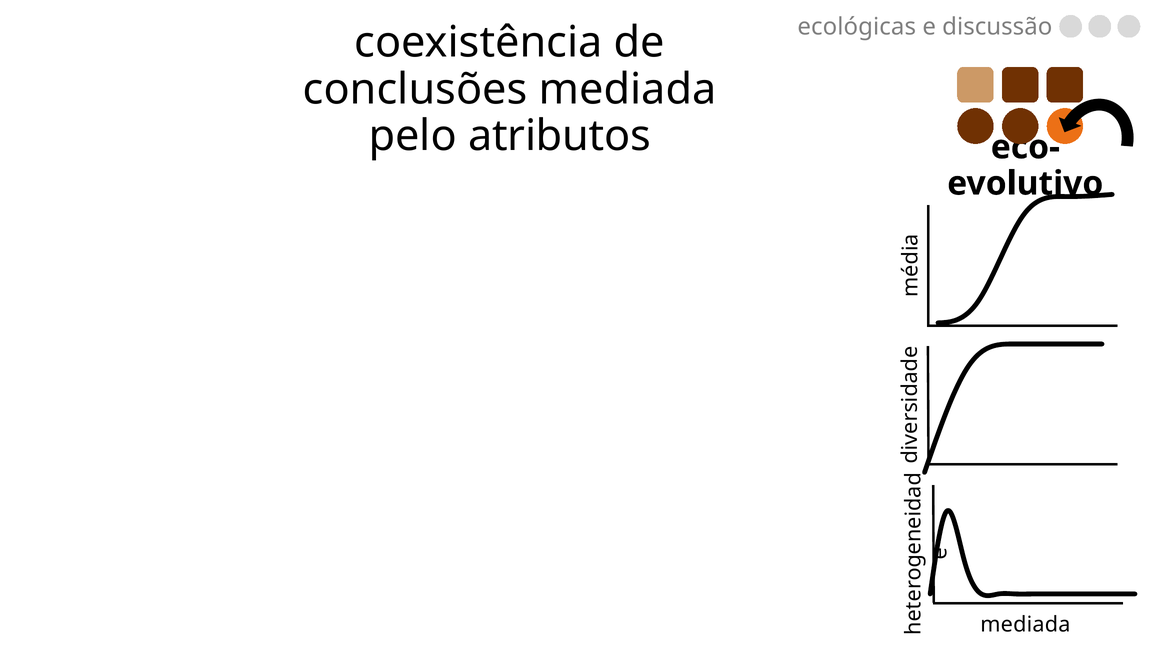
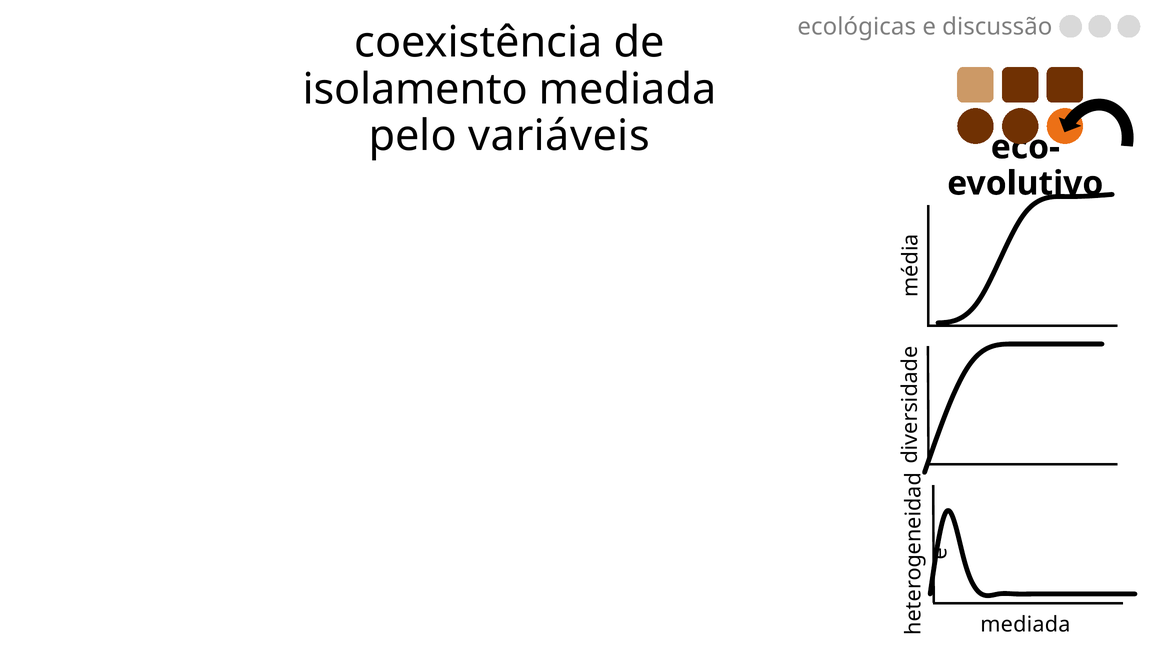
conclusões: conclusões -> isolamento
atributos: atributos -> variáveis
